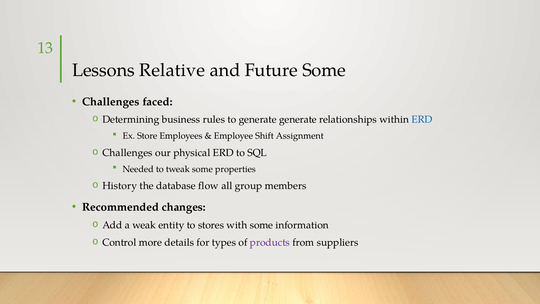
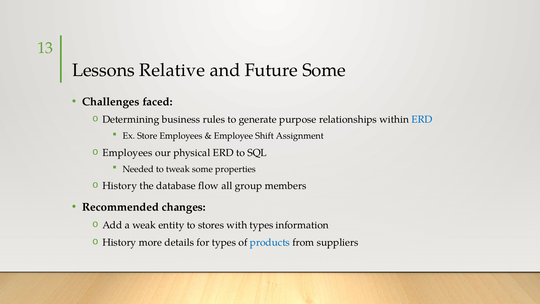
generate generate: generate -> purpose
Challenges at (128, 153): Challenges -> Employees
with some: some -> types
Control at (119, 242): Control -> History
products colour: purple -> blue
